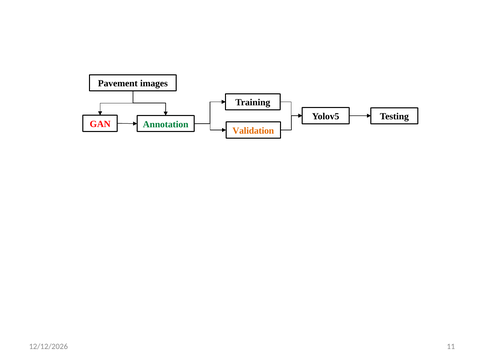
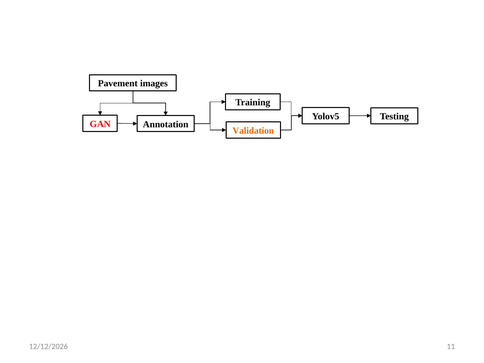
Annotation colour: green -> black
